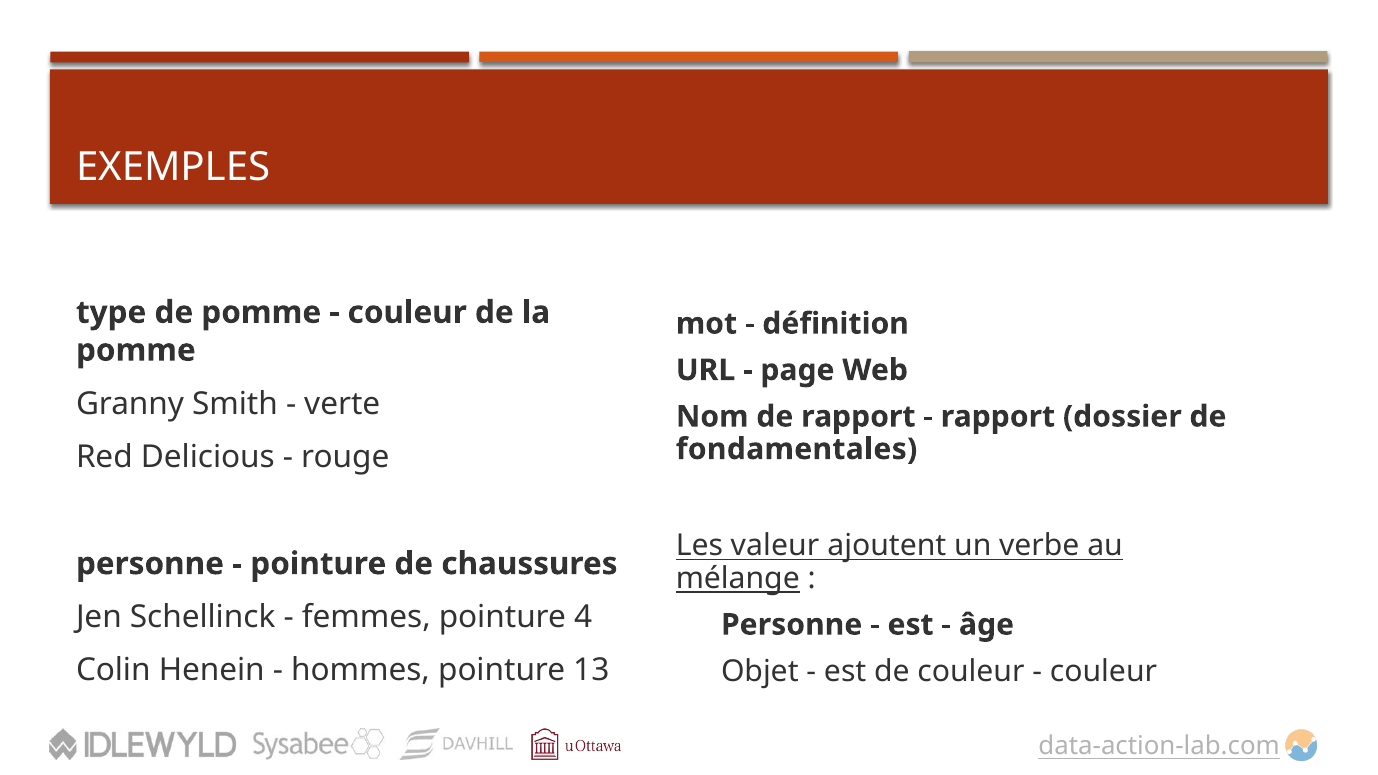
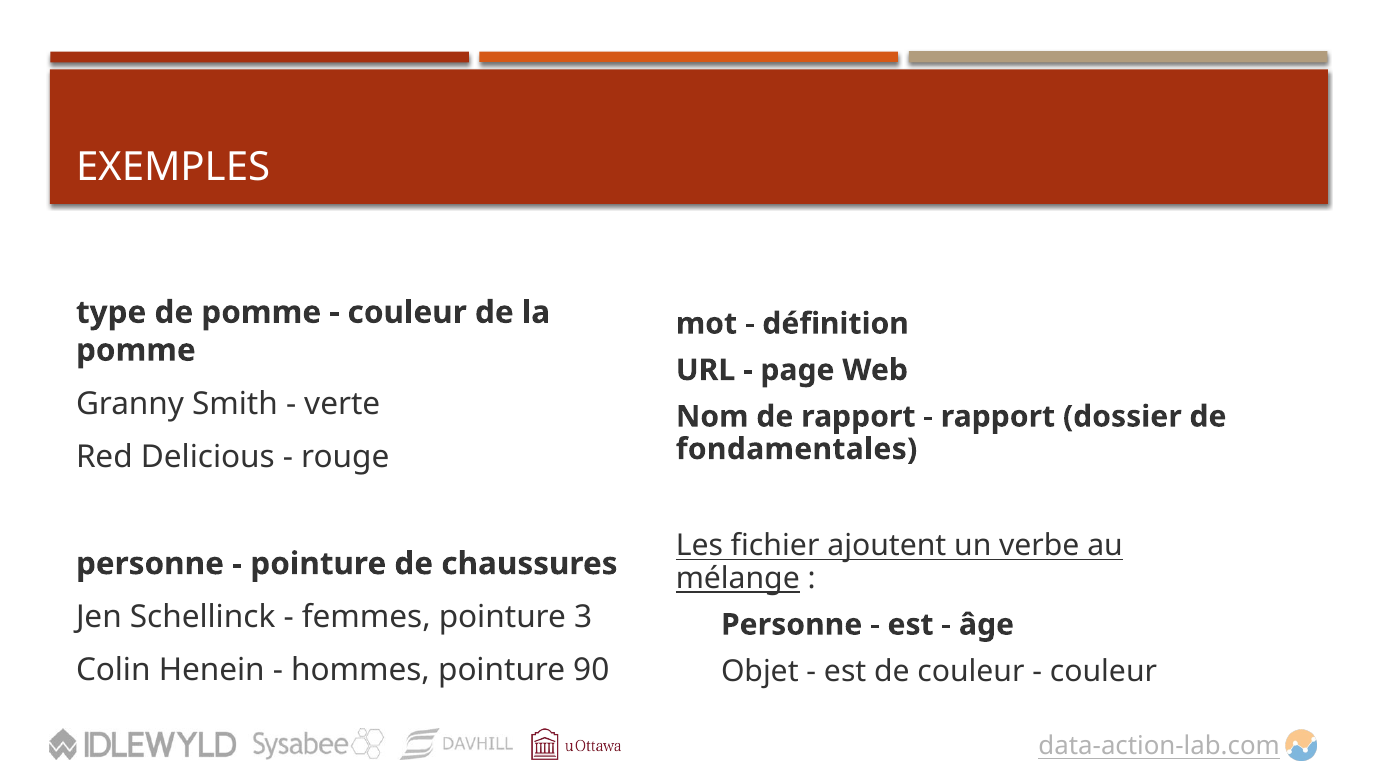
valeur: valeur -> fichier
4: 4 -> 3
13: 13 -> 90
